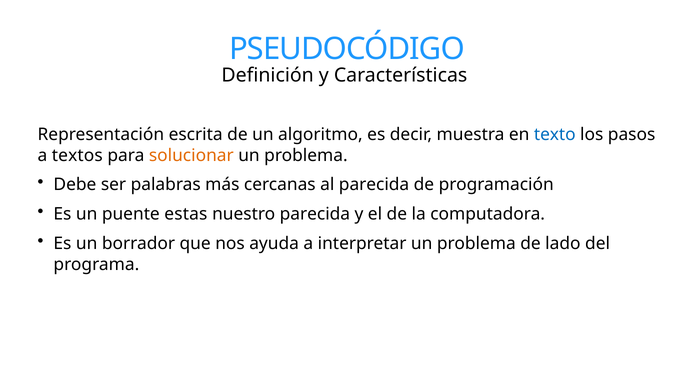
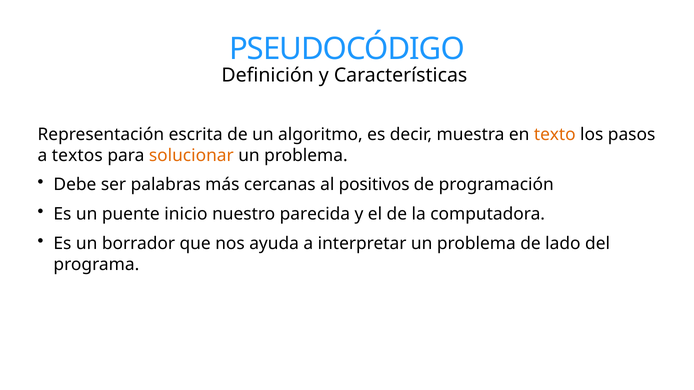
texto colour: blue -> orange
al parecida: parecida -> positivos
estas: estas -> inicio
